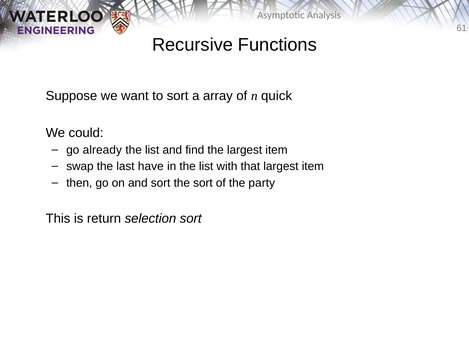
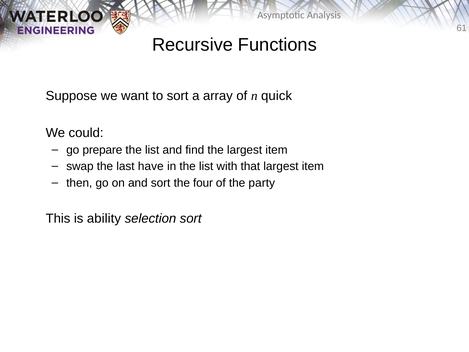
already: already -> prepare
the sort: sort -> four
return: return -> ability
